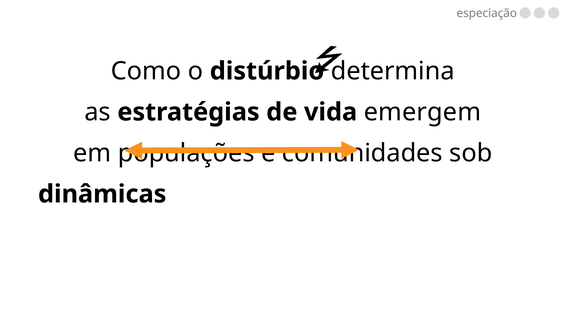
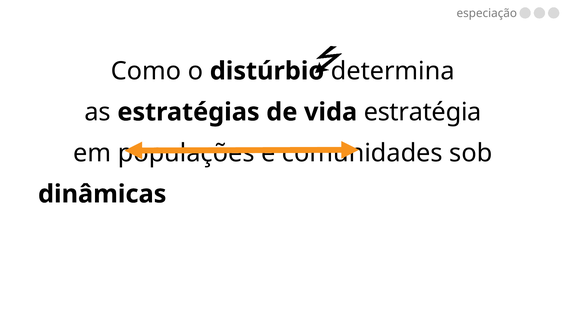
emergem: emergem -> estratégia
